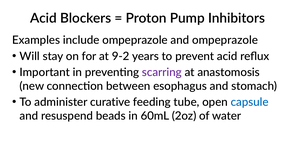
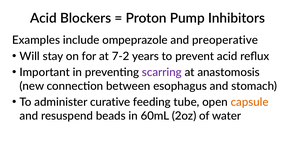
and ompeprazole: ompeprazole -> preoperative
9-2: 9-2 -> 7-2
capsule colour: blue -> orange
